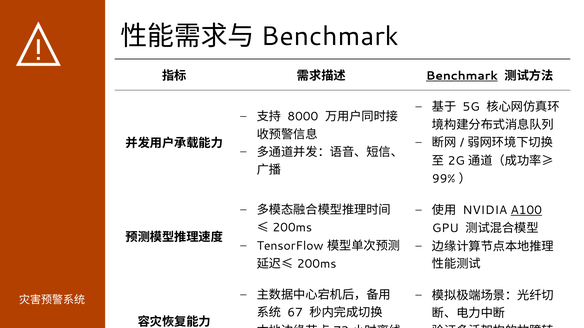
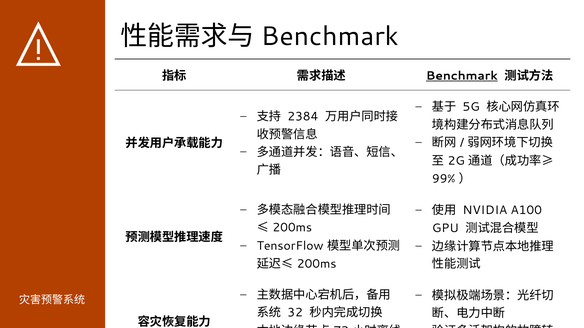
8000: 8000 -> 2384
A100 underline: present -> none
67: 67 -> 32
